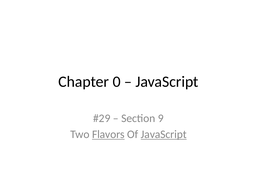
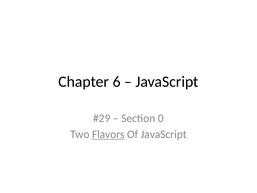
0: 0 -> 6
9: 9 -> 0
JavaScript at (164, 134) underline: present -> none
